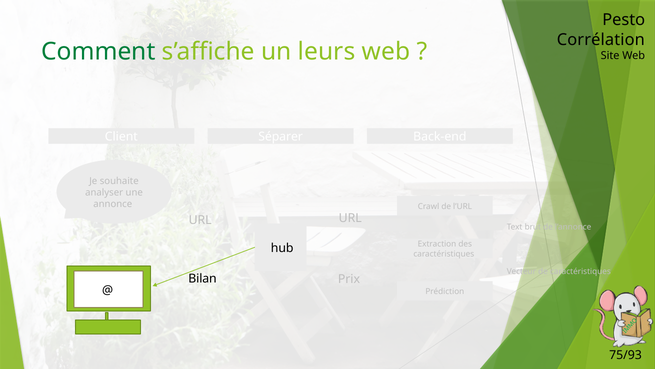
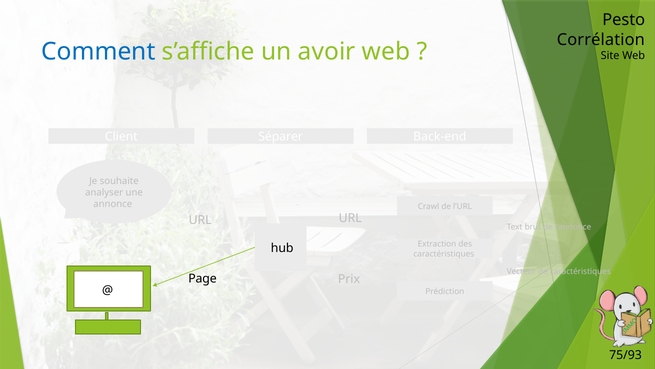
Comment colour: green -> blue
leurs: leurs -> avoir
Bilan: Bilan -> Page
